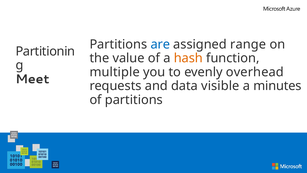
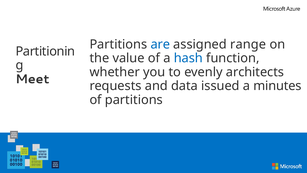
hash colour: orange -> blue
multiple: multiple -> whether
overhead: overhead -> architects
visible: visible -> issued
